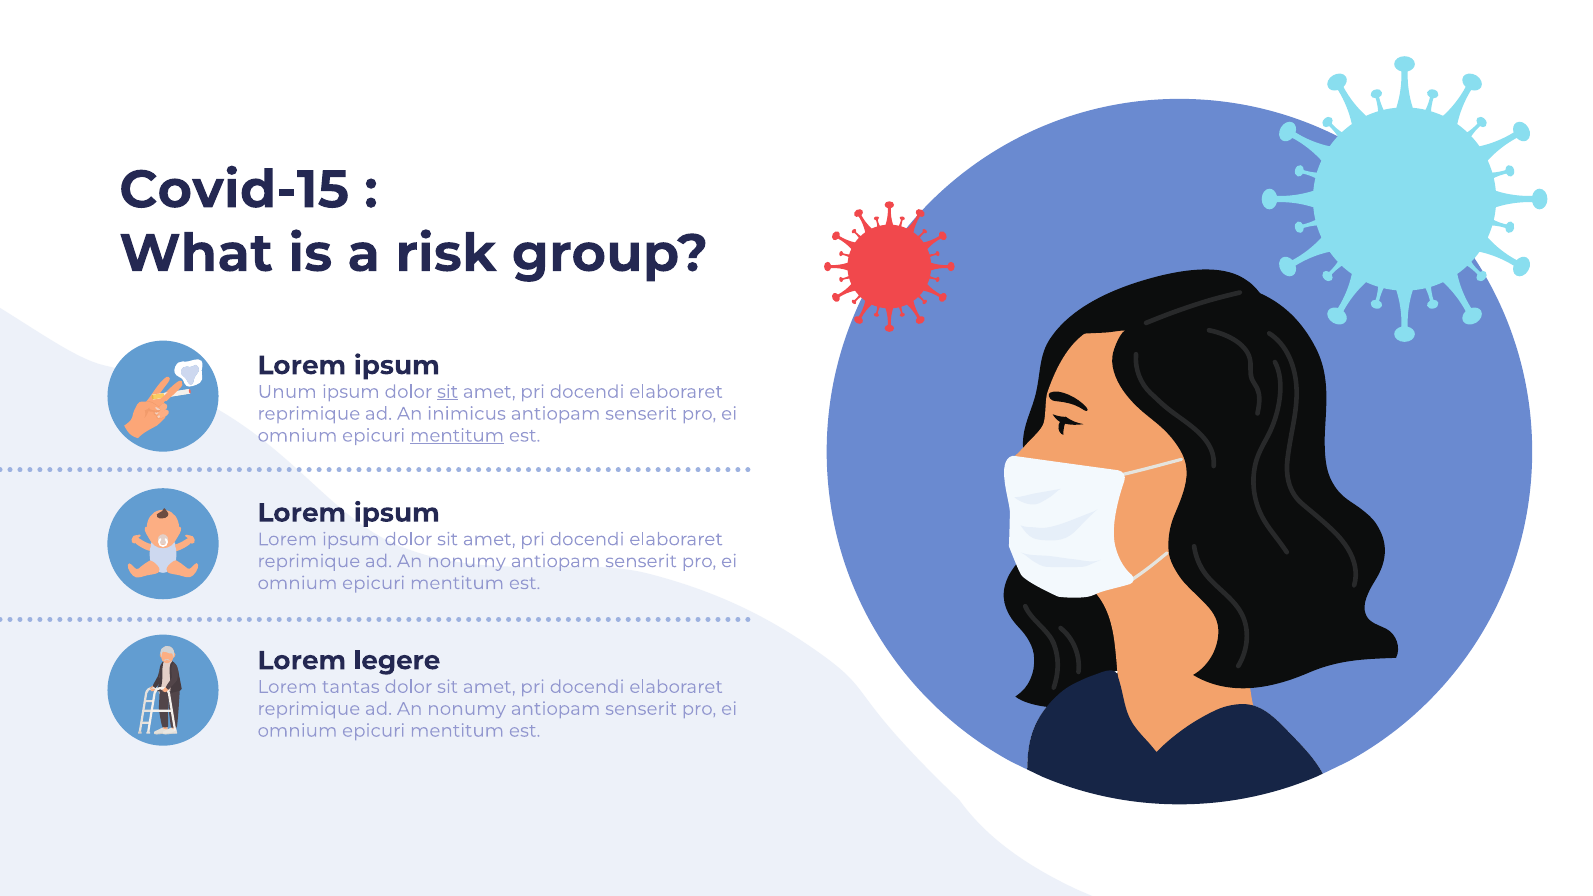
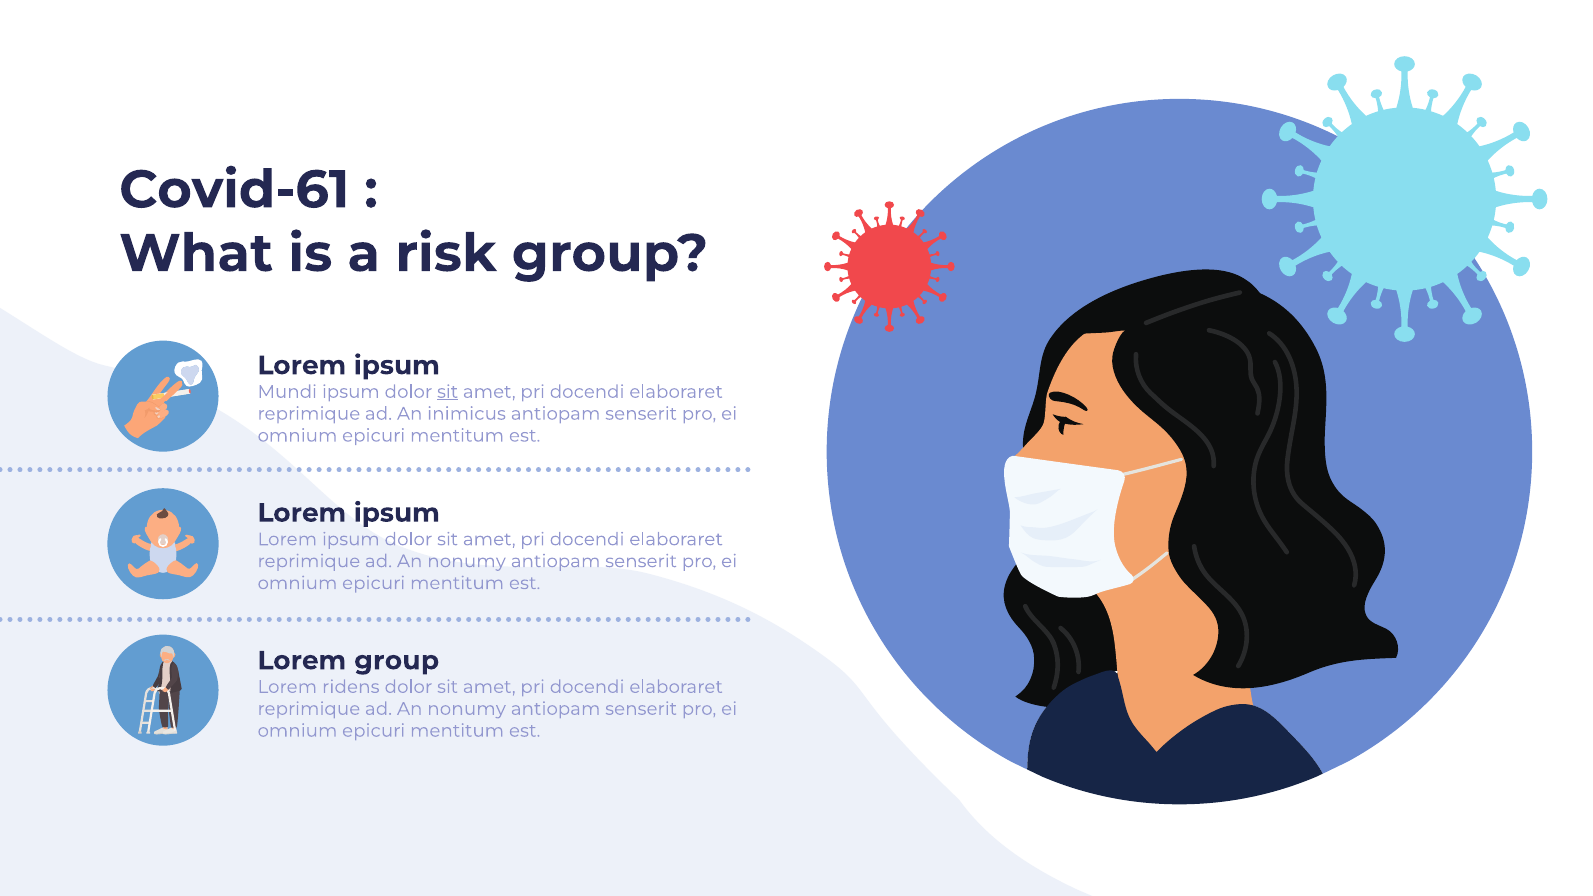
Covid-15: Covid-15 -> Covid-61
Unum: Unum -> Mundi
mentitum at (457, 436) underline: present -> none
Lorem legere: legere -> group
tantas: tantas -> ridens
